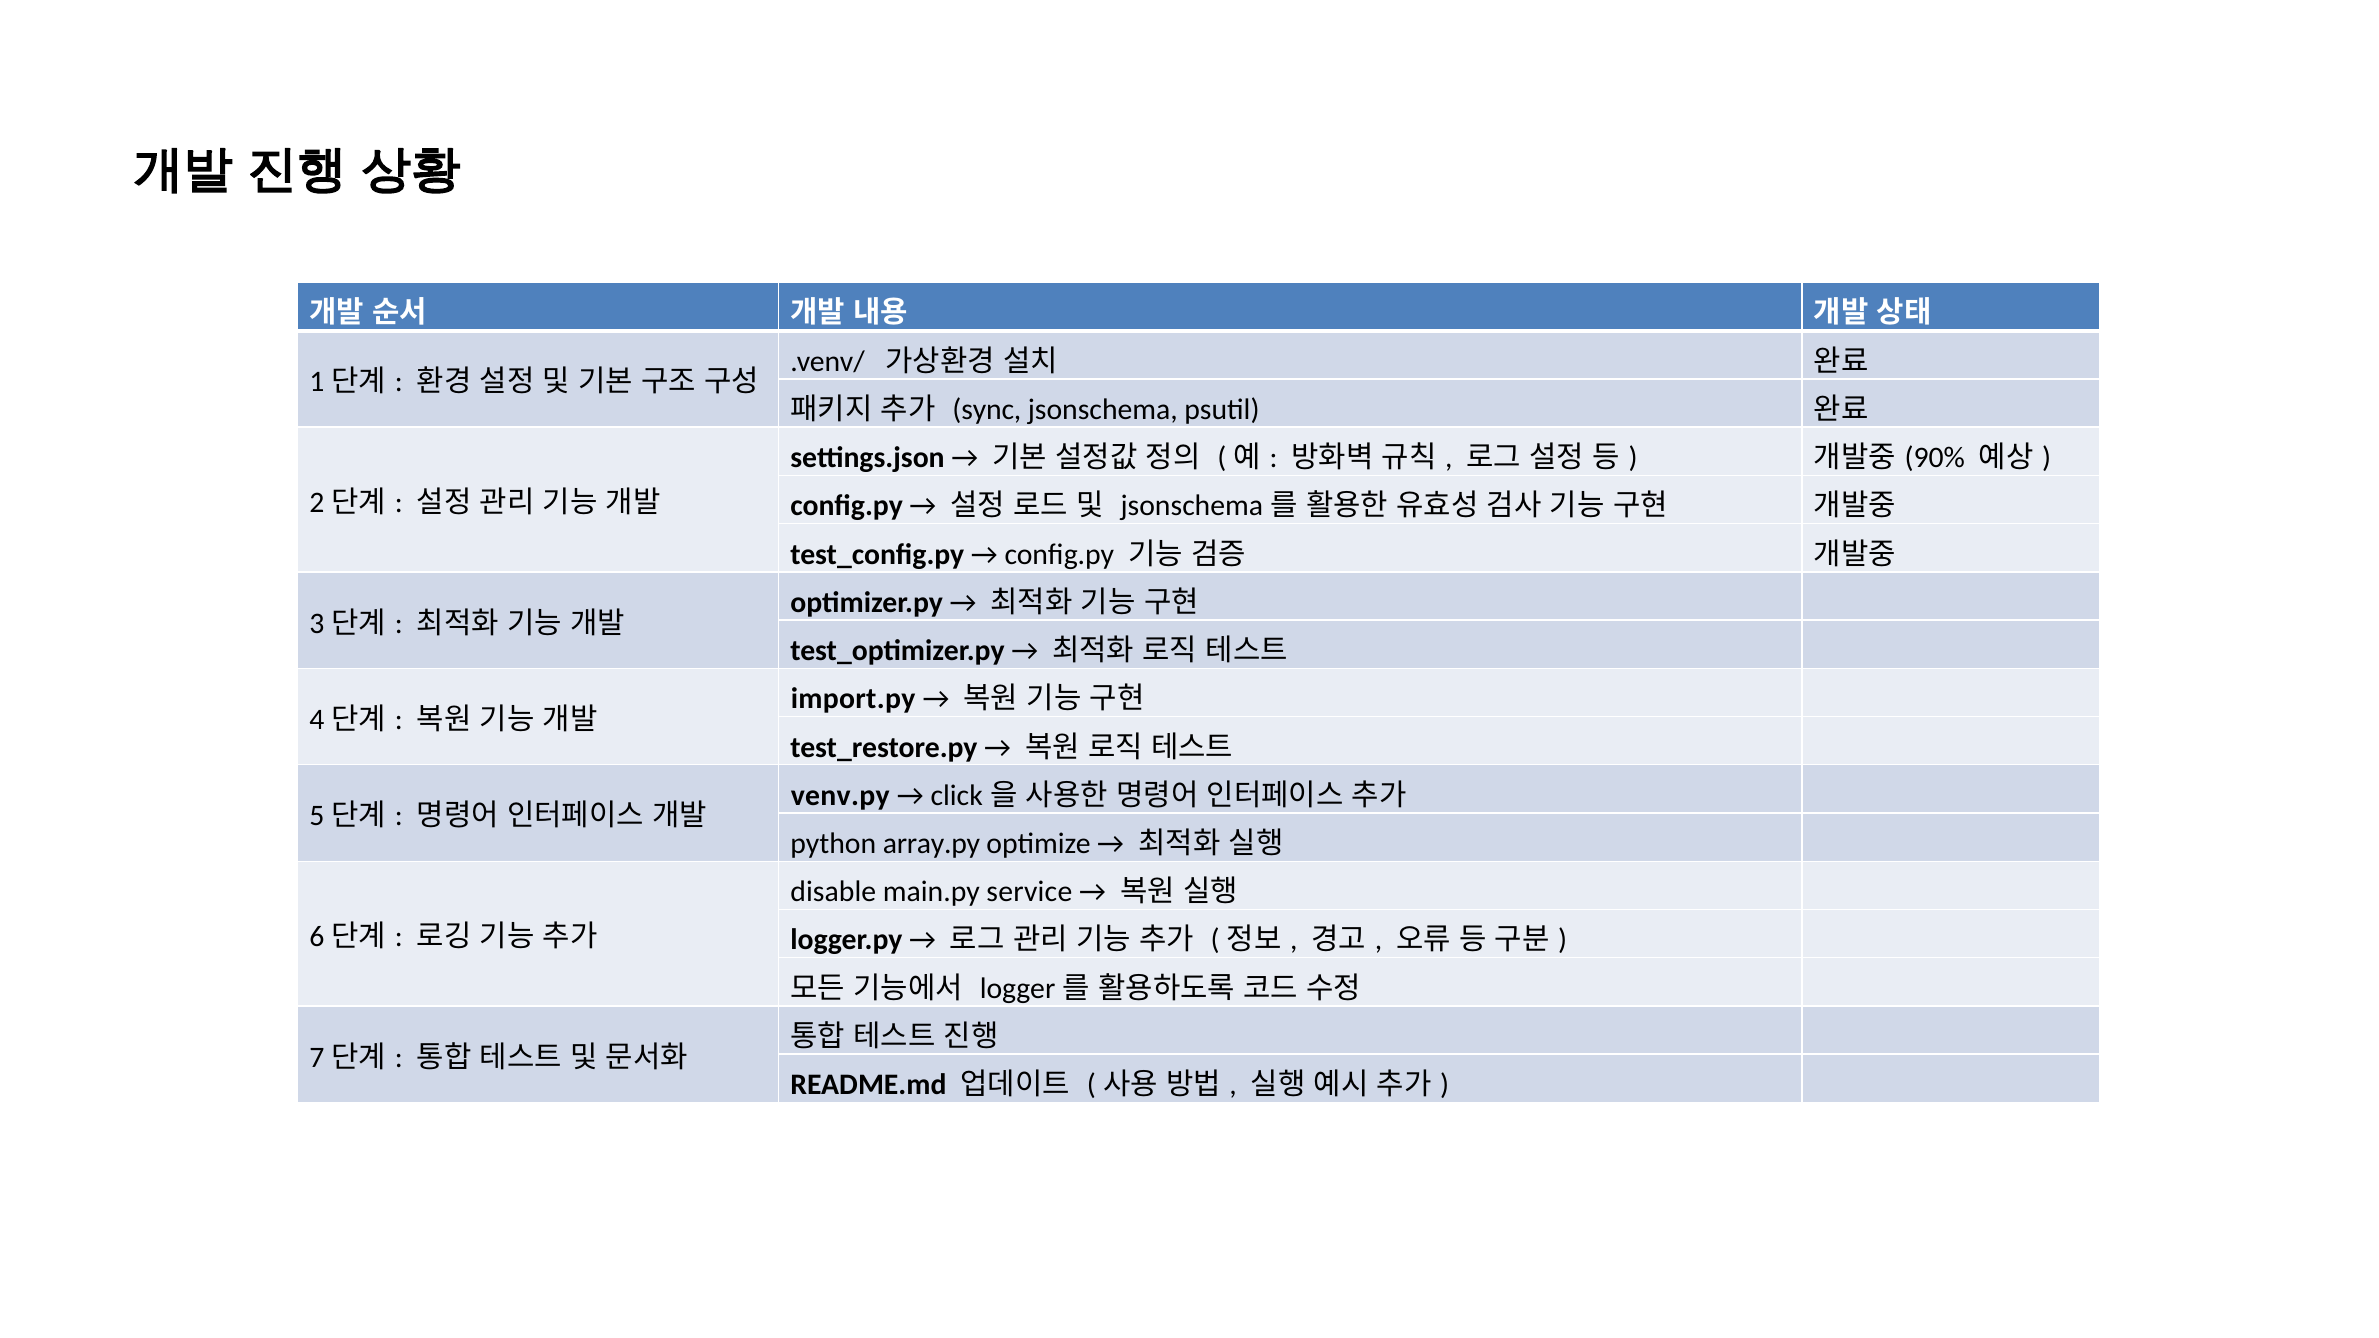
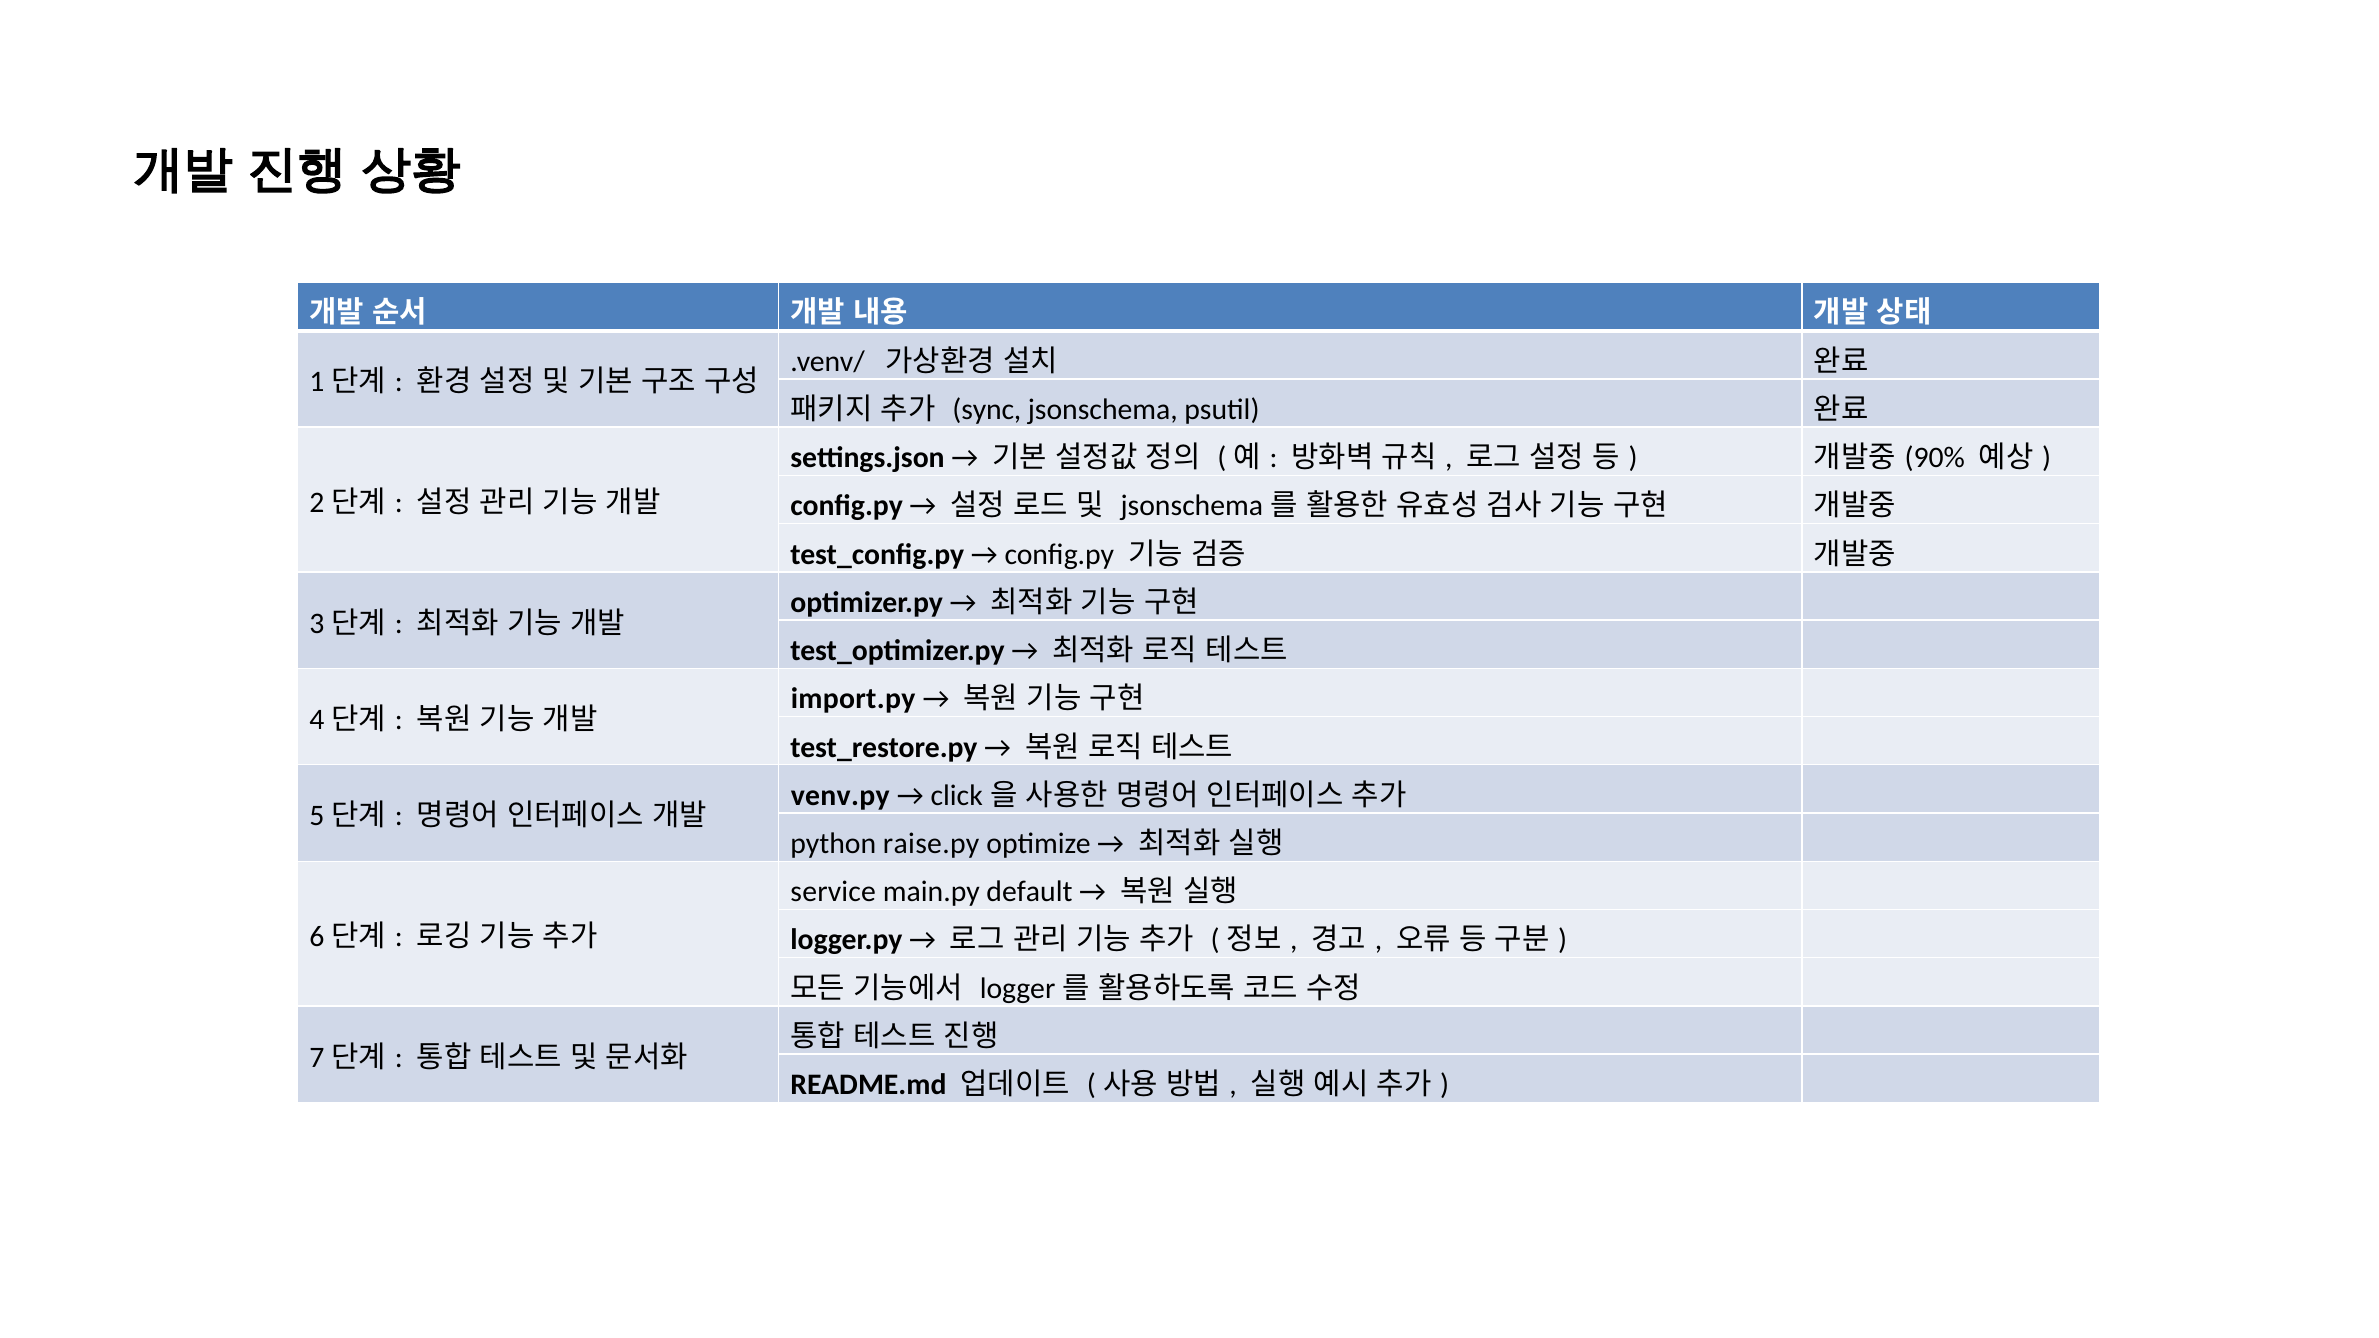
array.py: array.py -> raise.py
disable: disable -> service
service: service -> default
